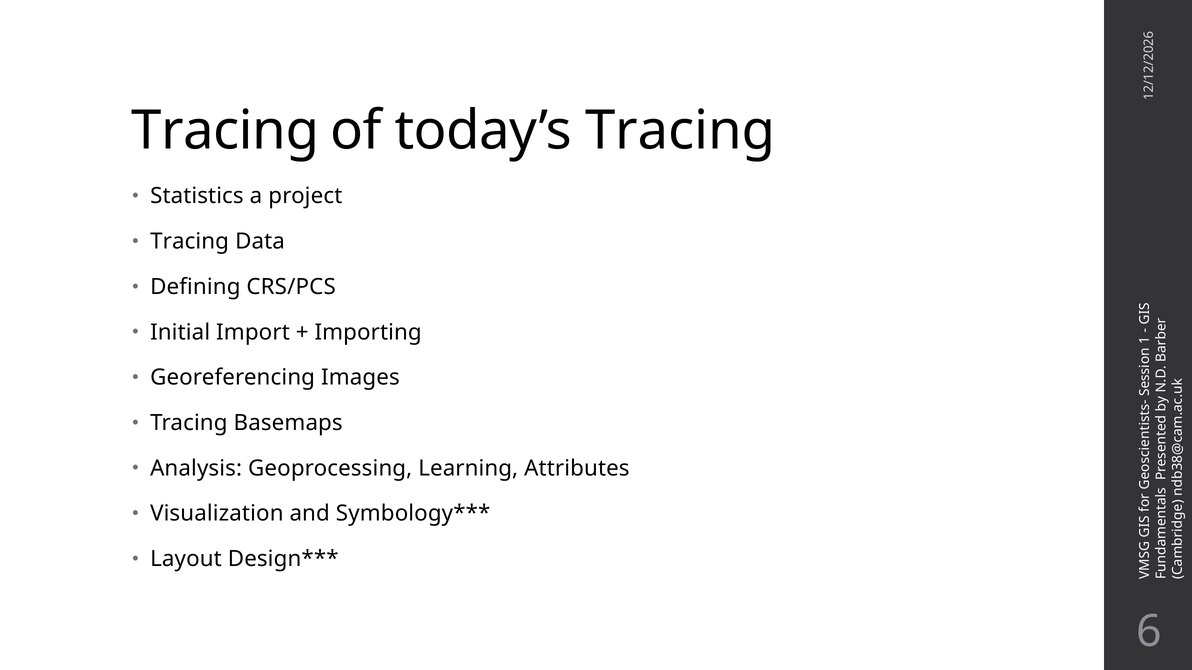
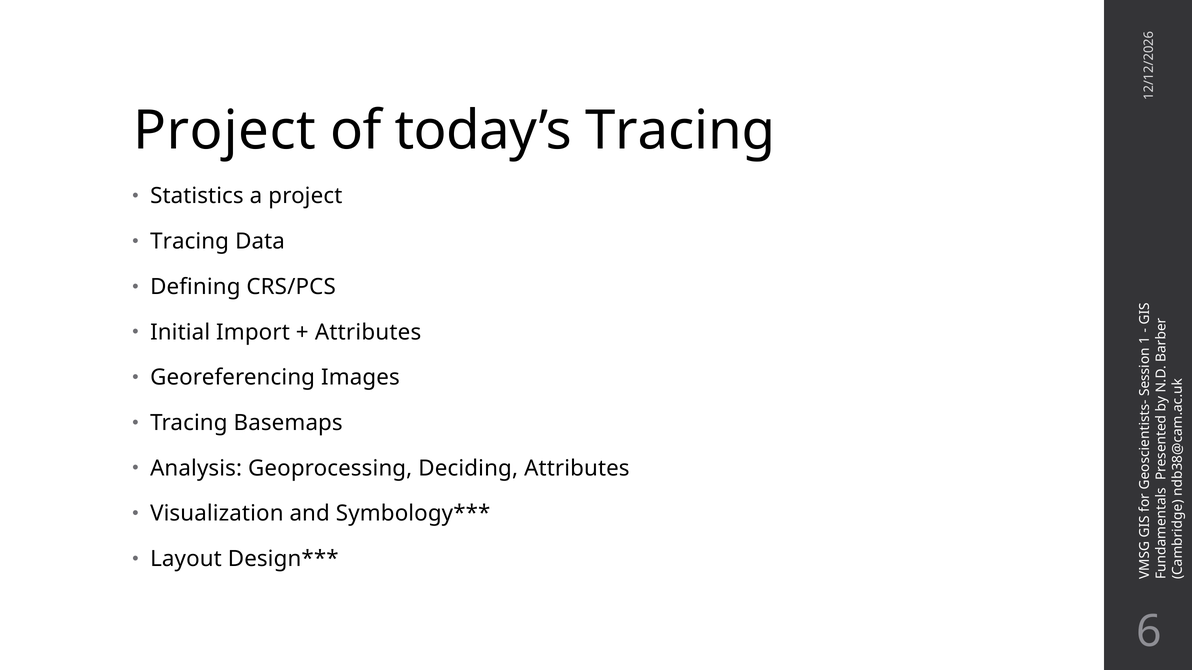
Tracing at (225, 131): Tracing -> Project
Importing at (368, 332): Importing -> Attributes
Learning: Learning -> Deciding
